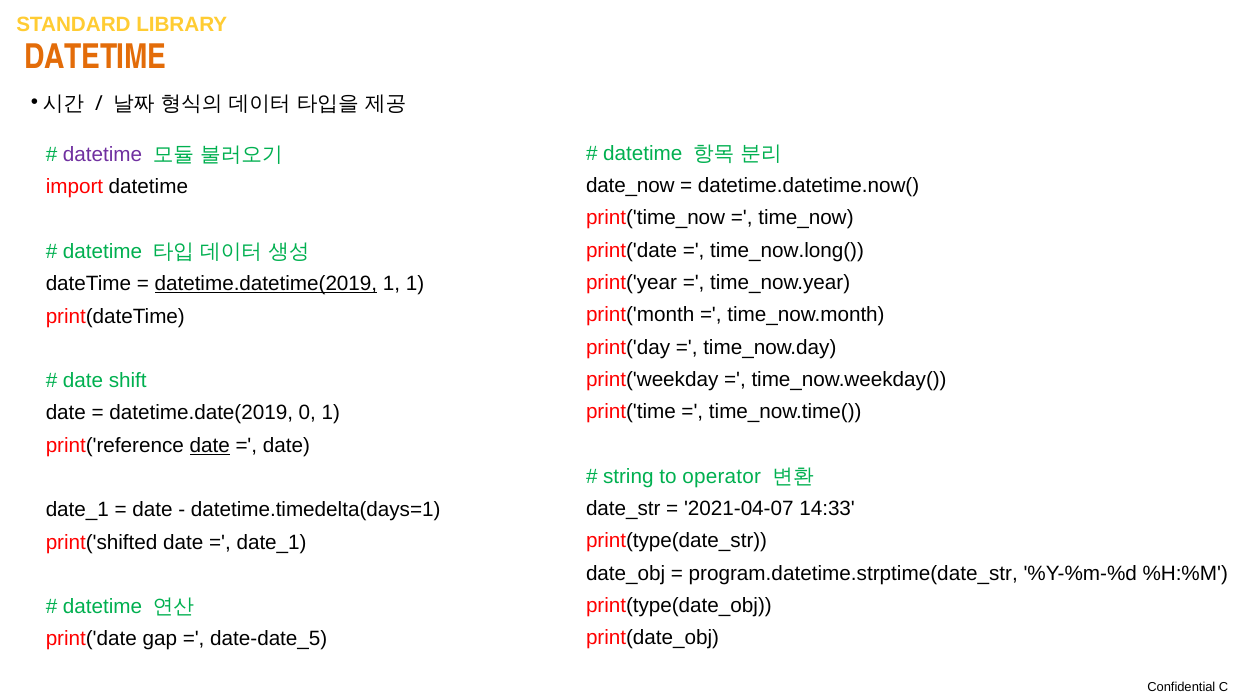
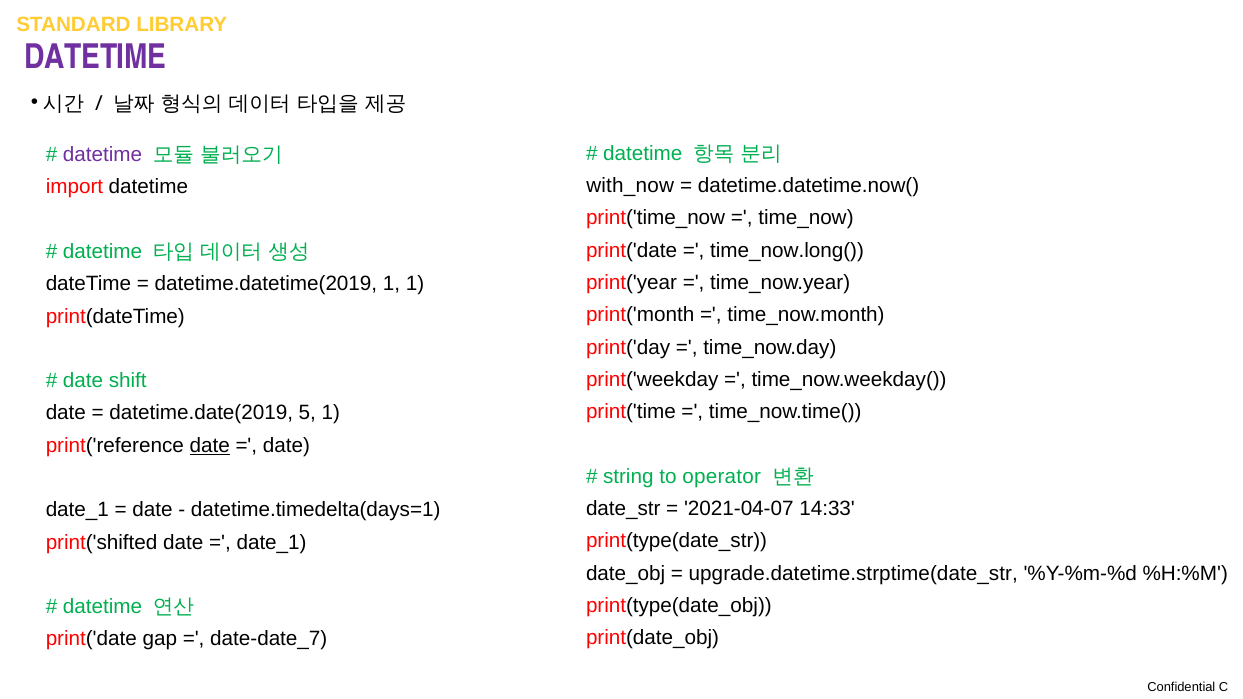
DATETIME at (95, 58) colour: orange -> purple
date_now: date_now -> with_now
datetime.datetime(2019 underline: present -> none
0: 0 -> 5
program.datetime.strptime(date_str: program.datetime.strptime(date_str -> upgrade.datetime.strptime(date_str
date-date_5: date-date_5 -> date-date_7
